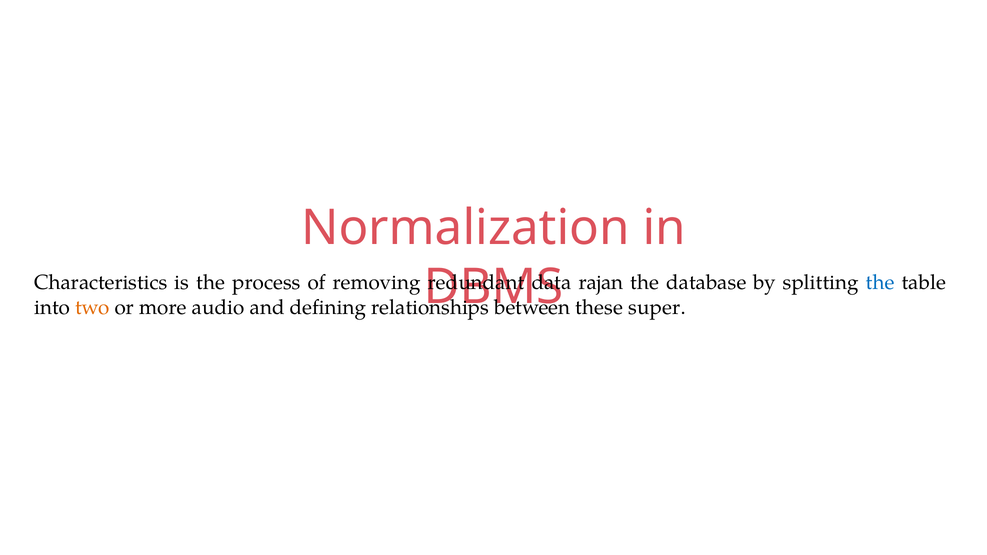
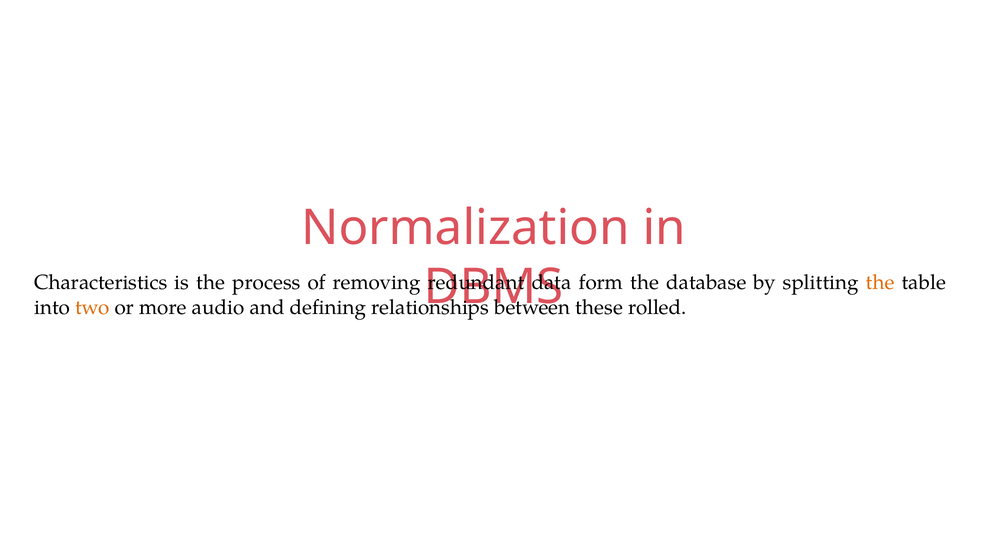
rajan: rajan -> form
the at (880, 283) colour: blue -> orange
super: super -> rolled
